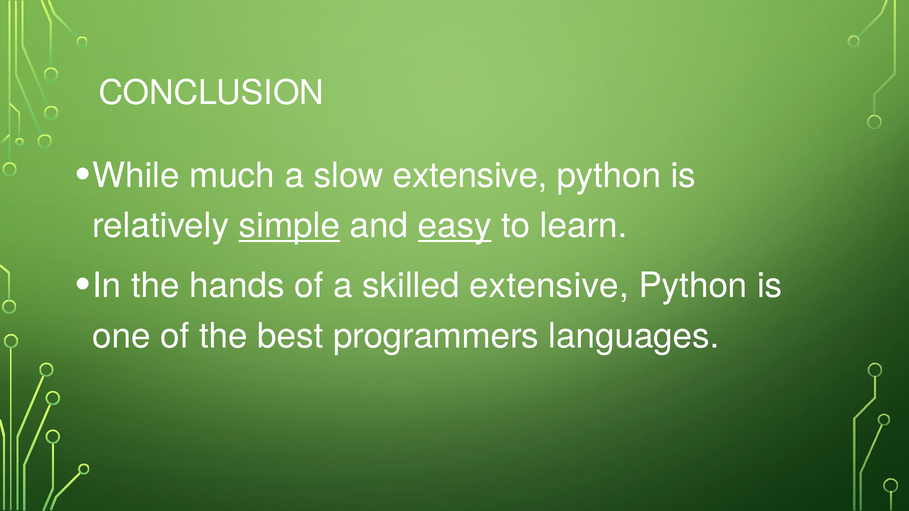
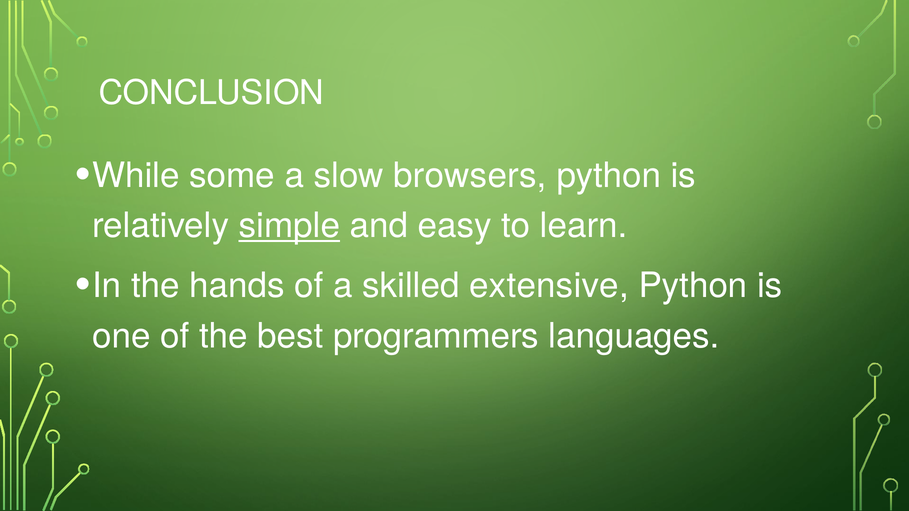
much: much -> some
slow extensive: extensive -> browsers
easy underline: present -> none
